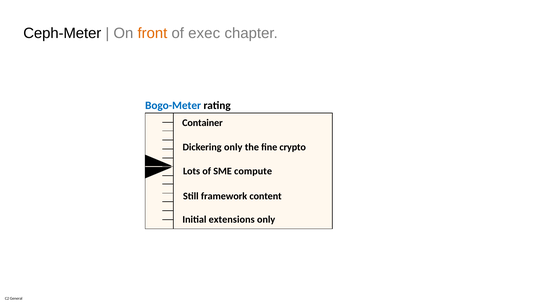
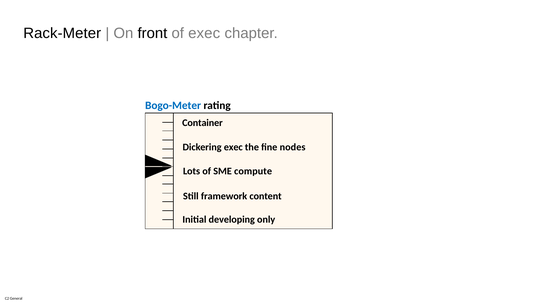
Ceph-Meter: Ceph-Meter -> Rack-Meter
front colour: orange -> black
Dickering only: only -> exec
crypto: crypto -> nodes
extensions: extensions -> developing
